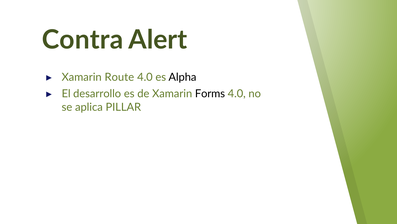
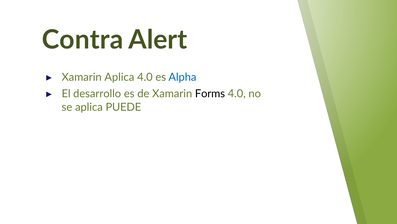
Xamarin Route: Route -> Aplica
Alpha colour: black -> blue
PILLAR: PILLAR -> PUEDE
